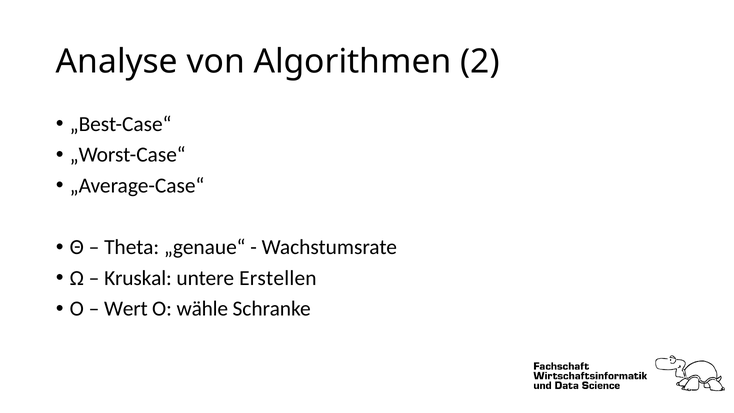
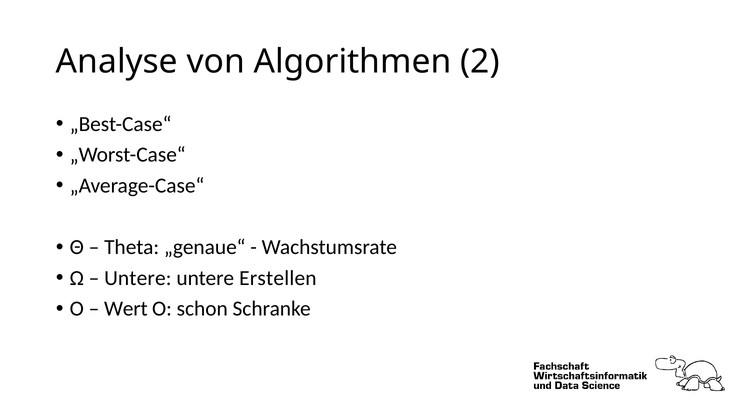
Kruskal at (138, 278): Kruskal -> Untere
wähle: wähle -> schon
